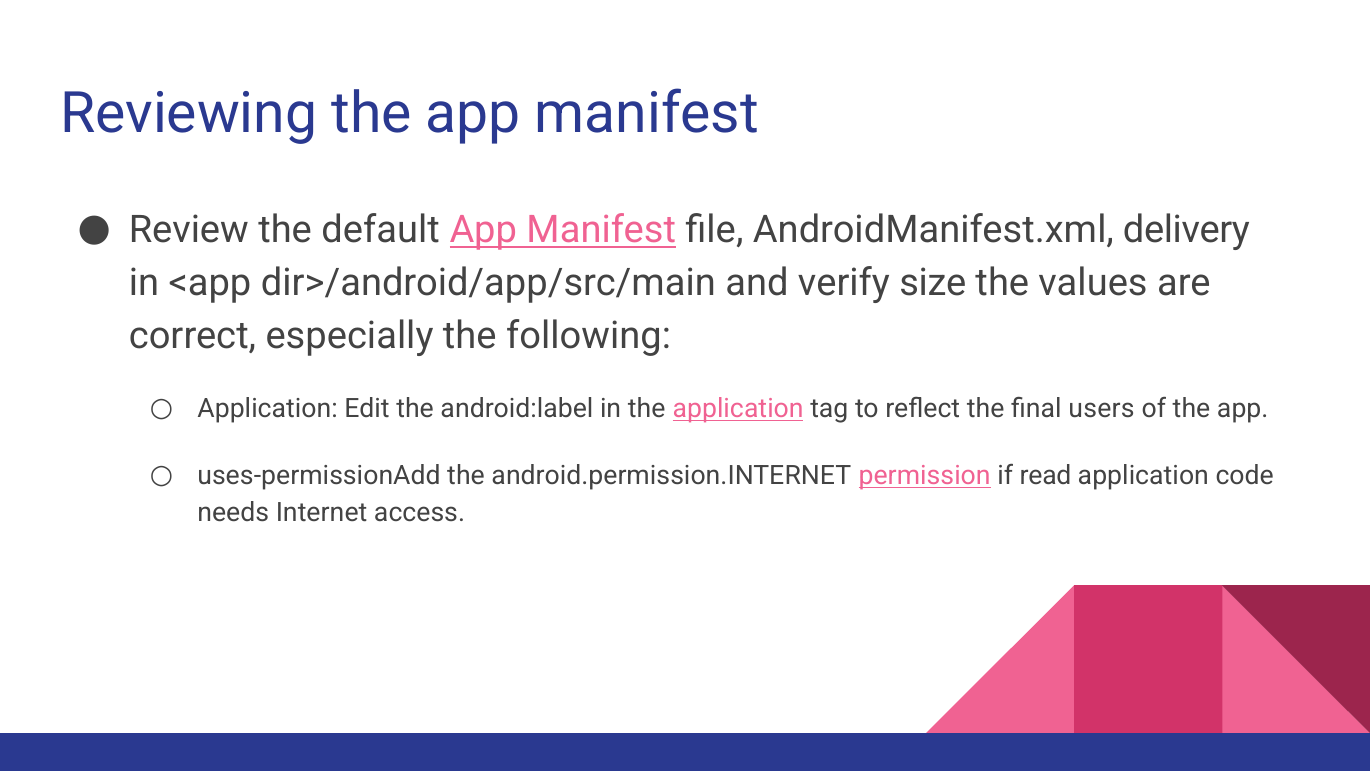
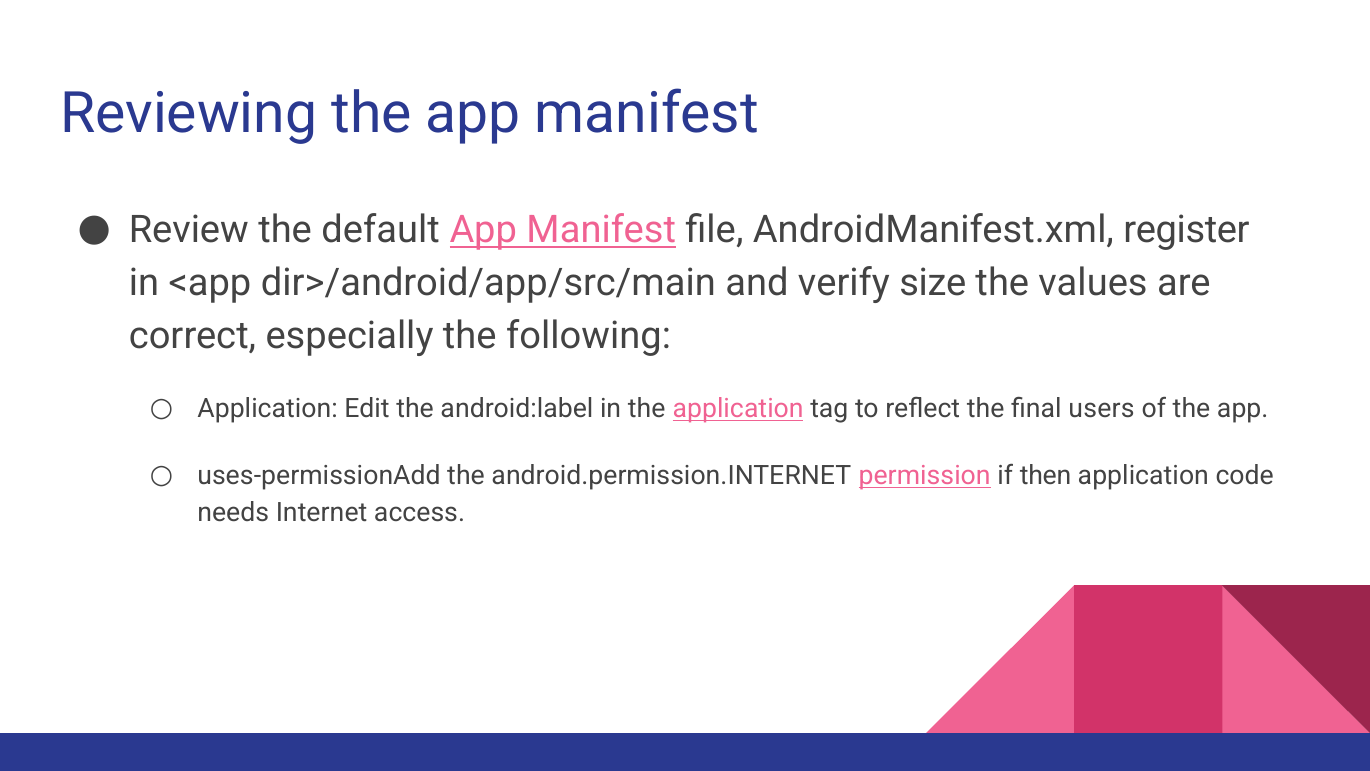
delivery: delivery -> register
read: read -> then
